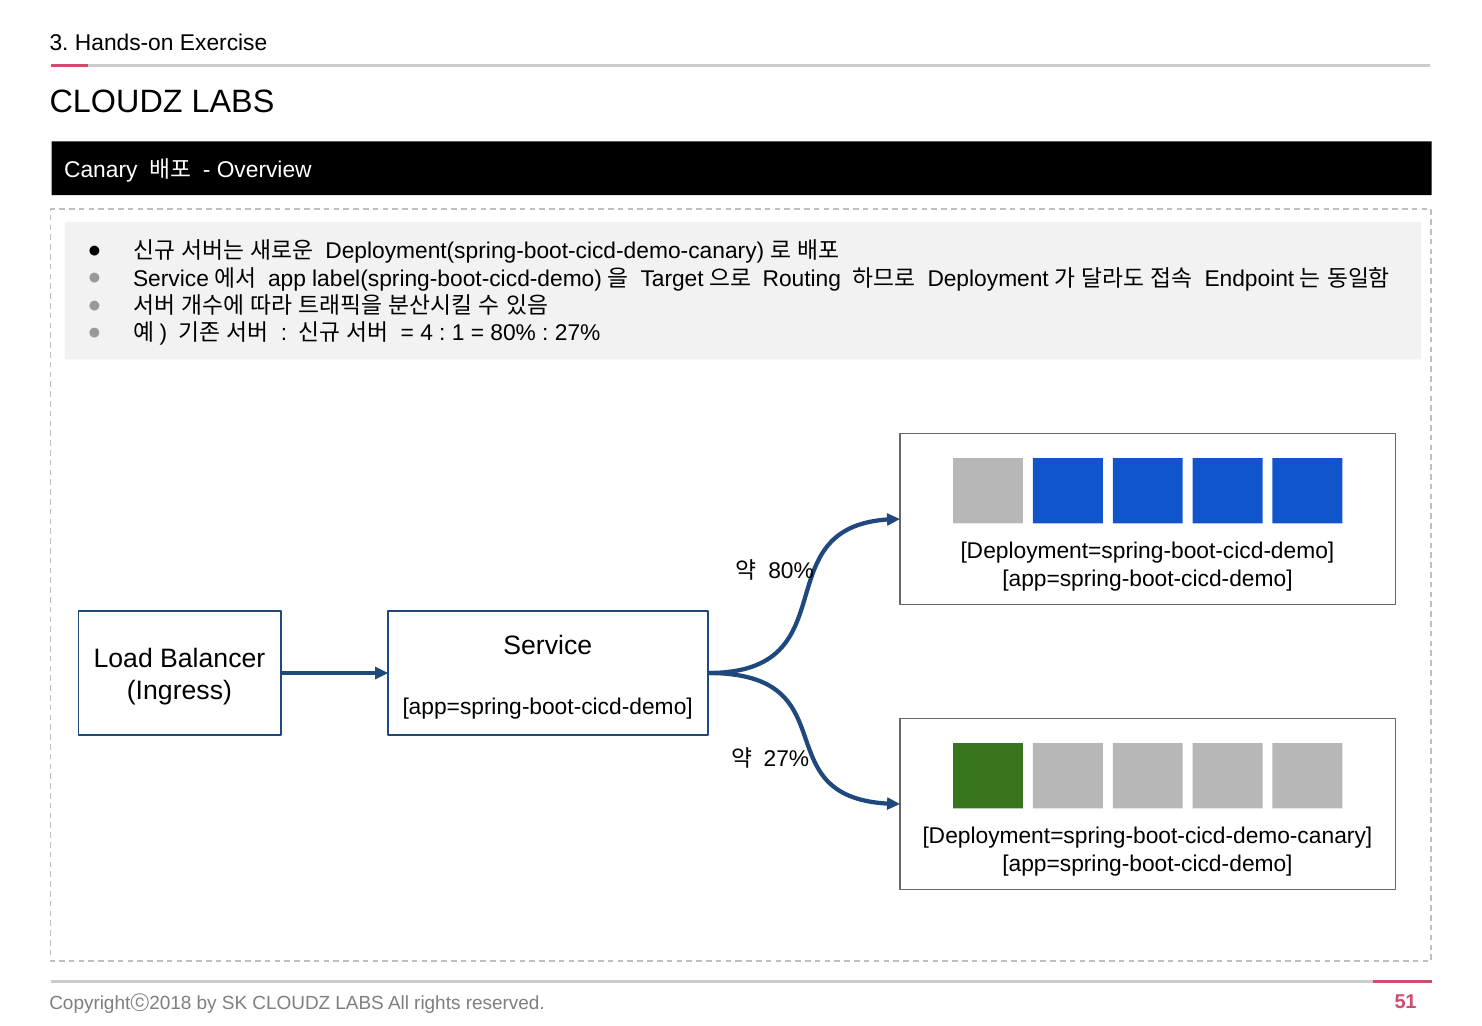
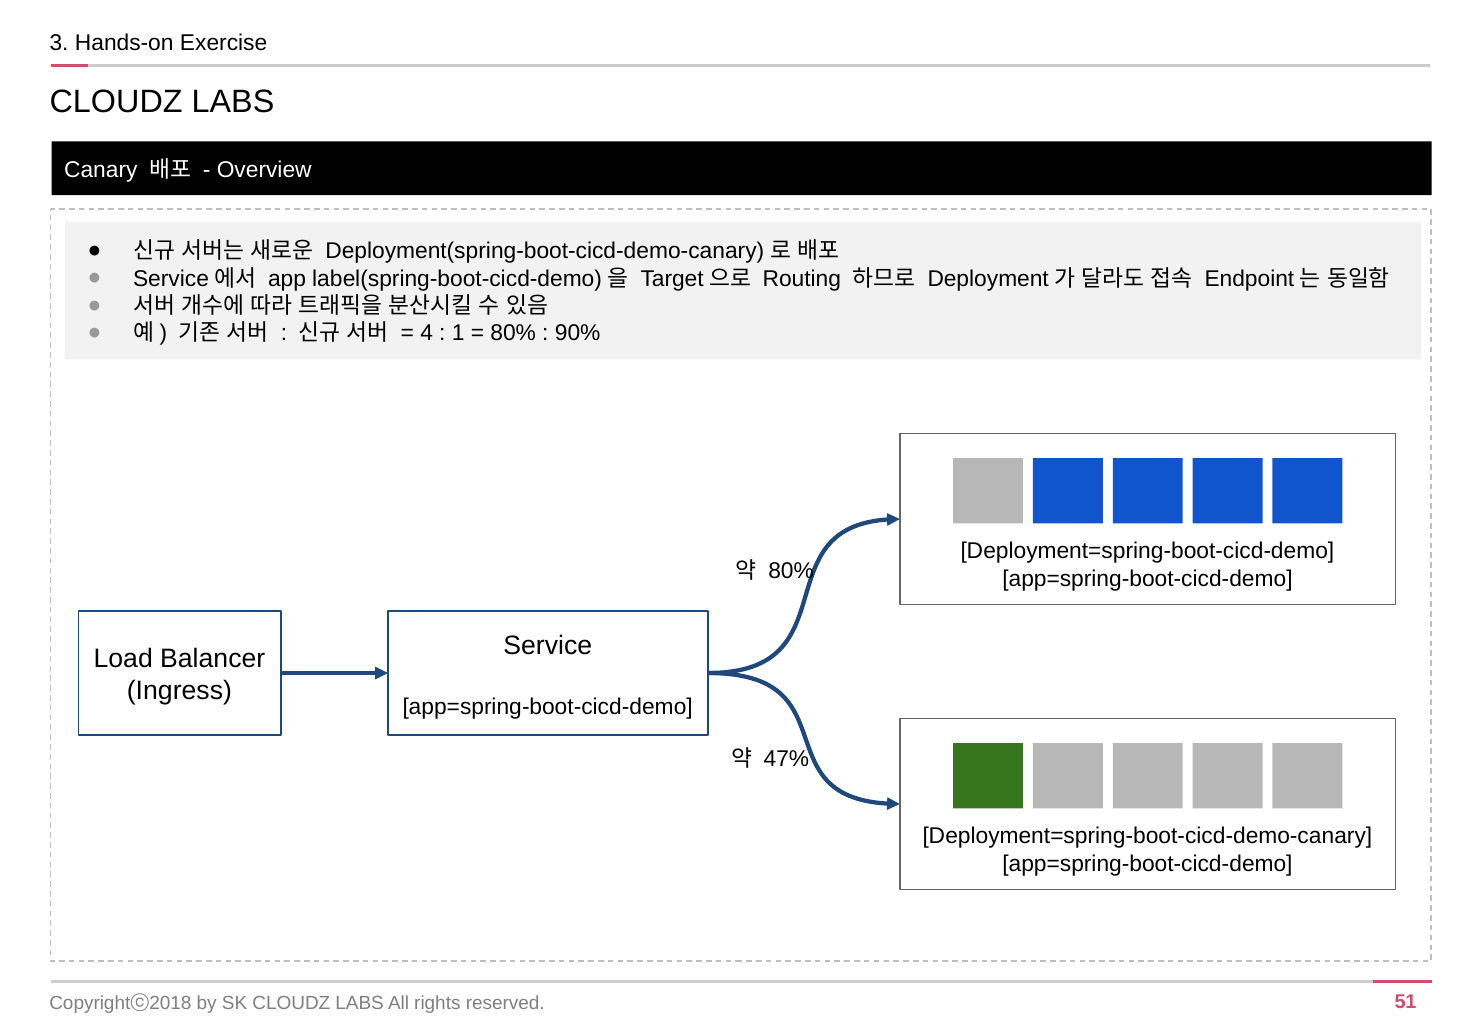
27% at (578, 333): 27% -> 90%
27% at (786, 759): 27% -> 47%
